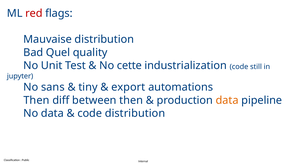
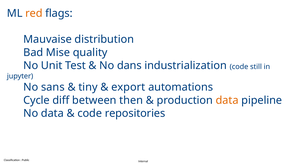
red colour: red -> orange
Quel: Quel -> Mise
cette: cette -> dans
Then at (36, 100): Then -> Cycle
code distribution: distribution -> repositories
